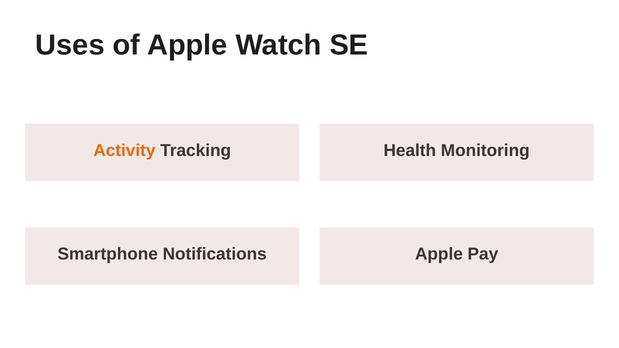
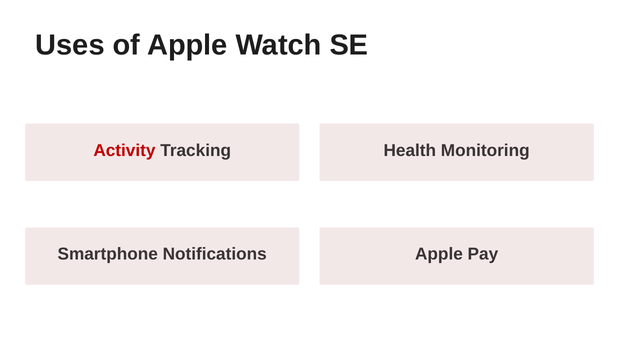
Activity colour: orange -> red
